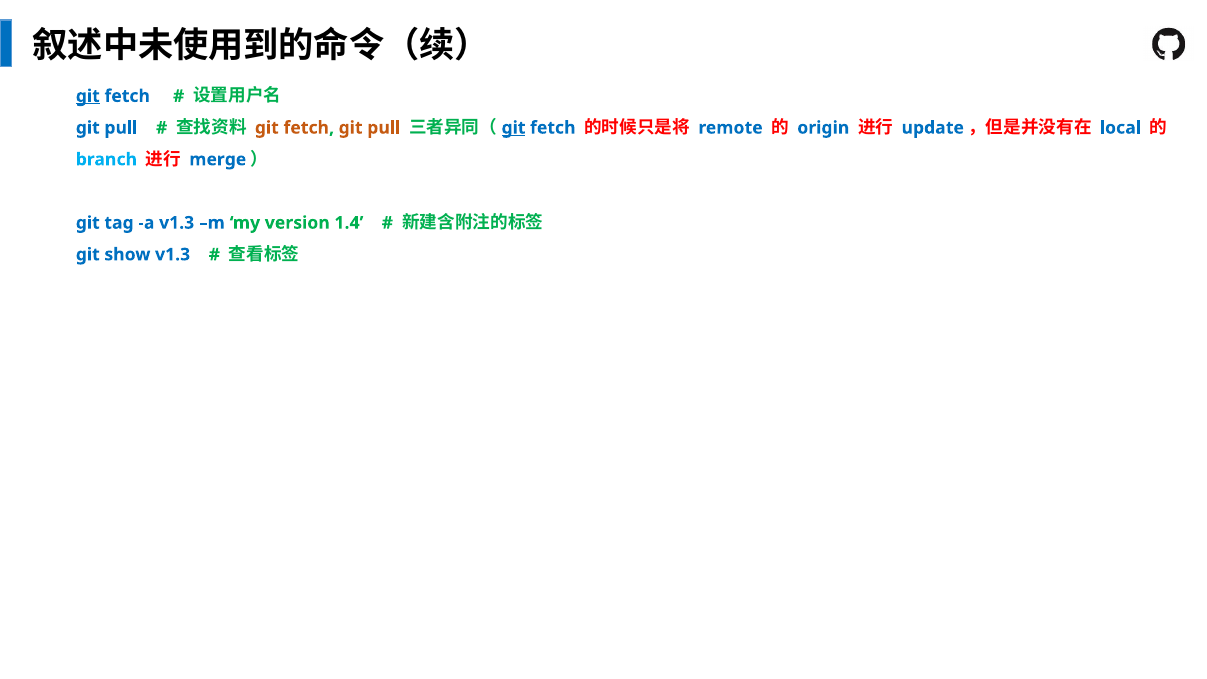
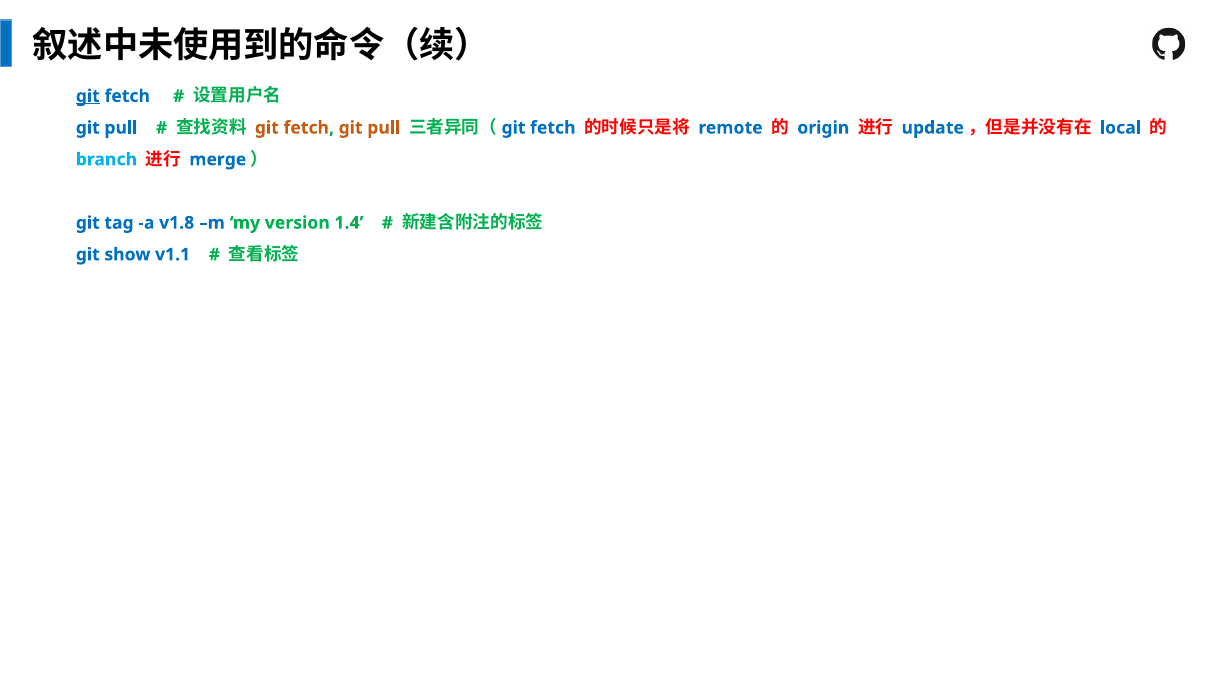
git at (513, 128) underline: present -> none
a v1.3: v1.3 -> v1.8
show v1.3: v1.3 -> v1.1
